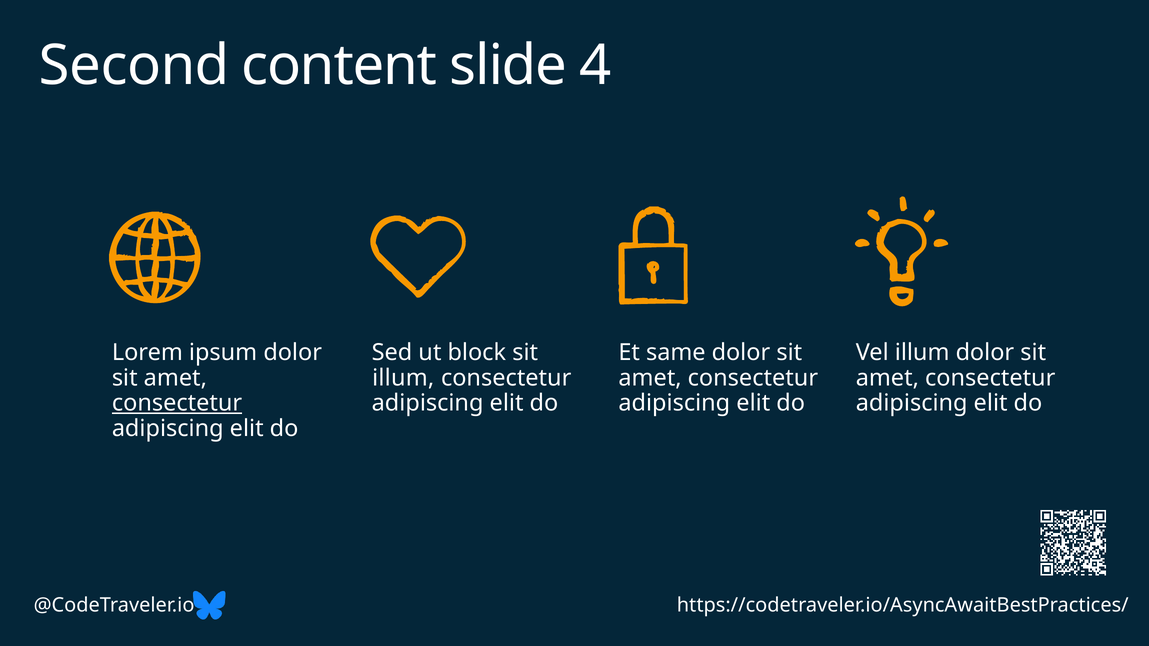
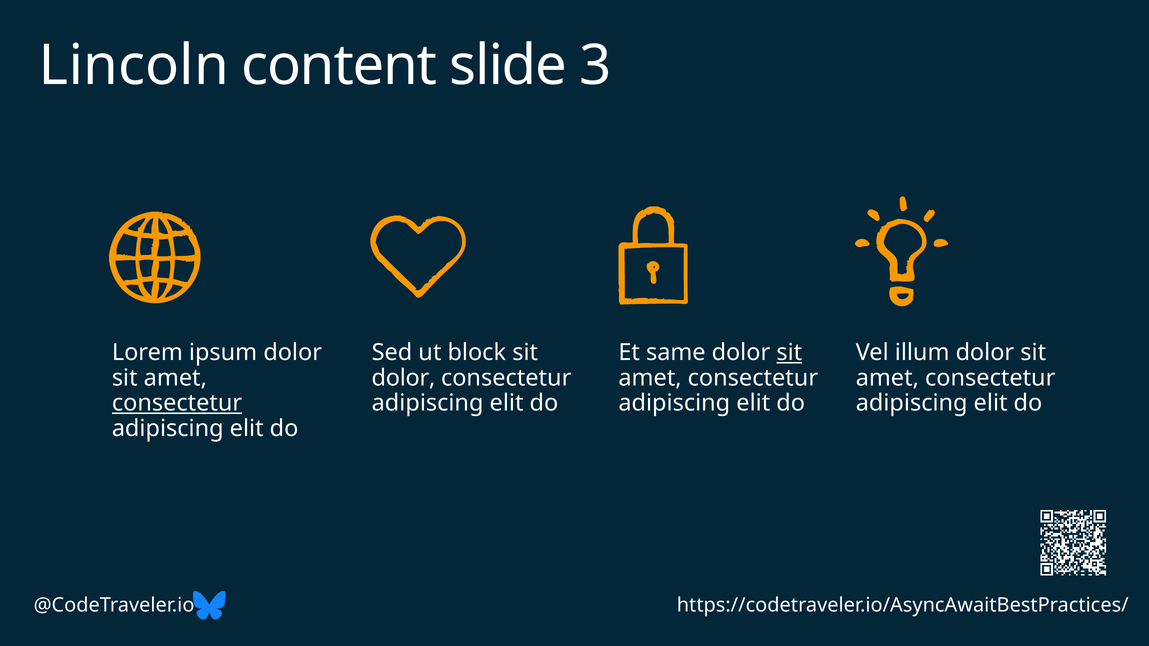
Second: Second -> Lincoln
4: 4 -> 3
sit at (789, 353) underline: none -> present
illum at (403, 378): illum -> dolor
